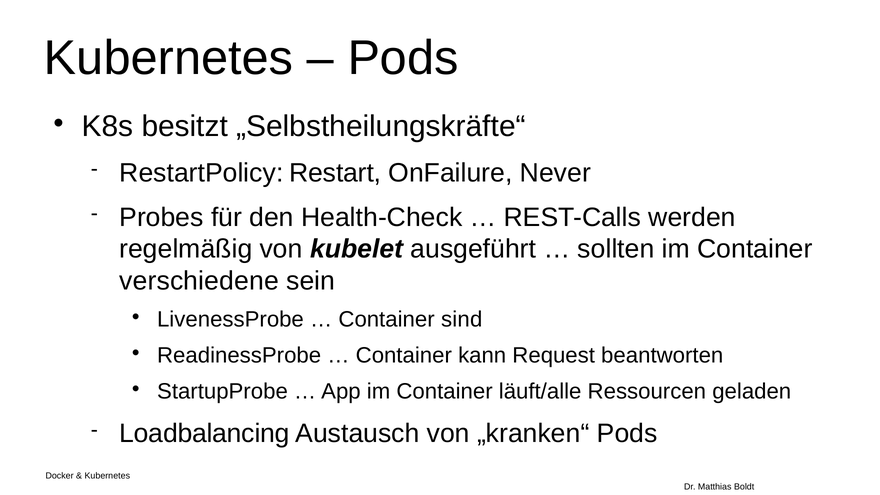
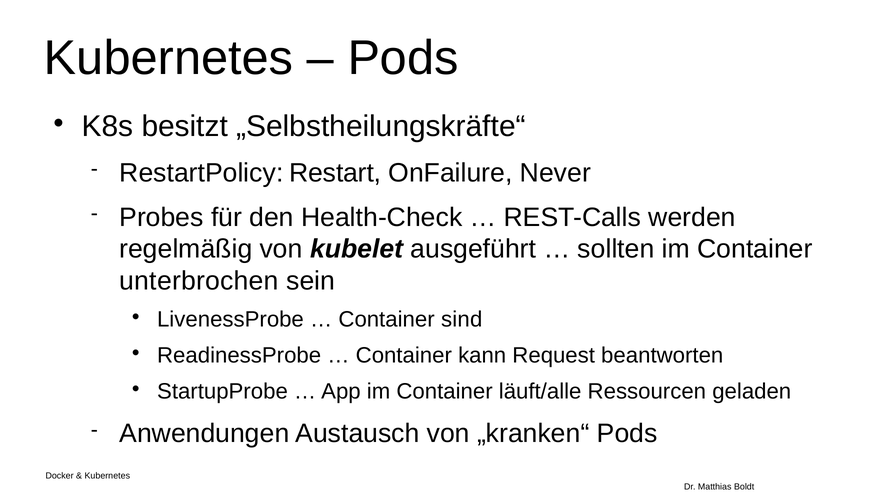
verschiedene: verschiedene -> unterbrochen
Loadbalancing: Loadbalancing -> Anwendungen
